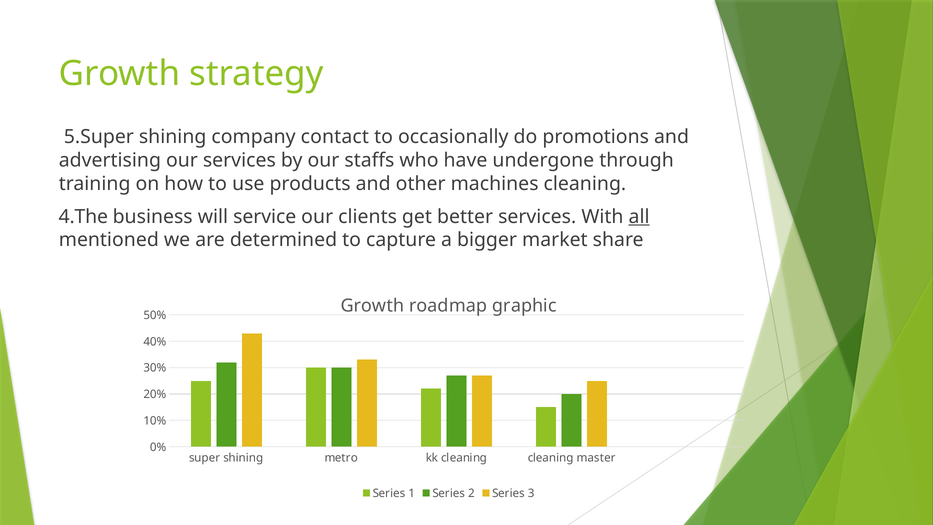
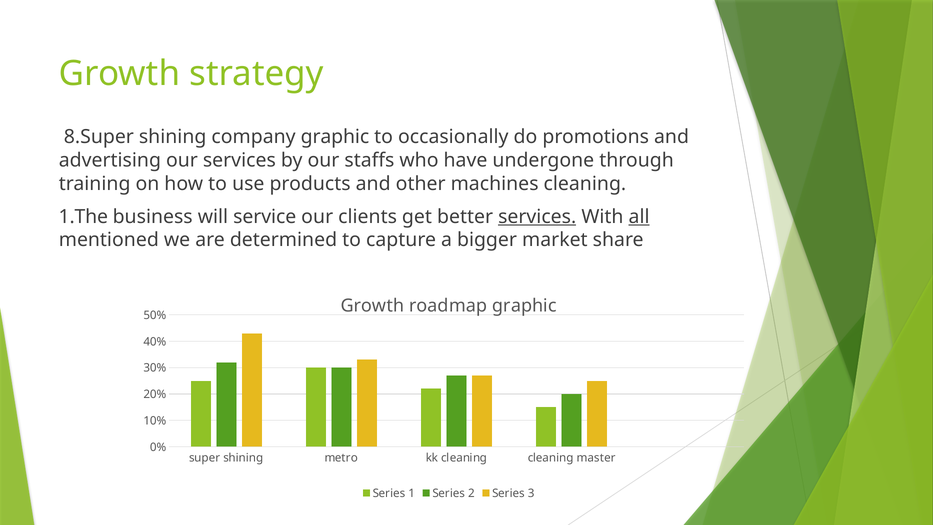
5.Super: 5.Super -> 8.Super
company contact: contact -> graphic
4.The: 4.The -> 1.The
services at (537, 217) underline: none -> present
